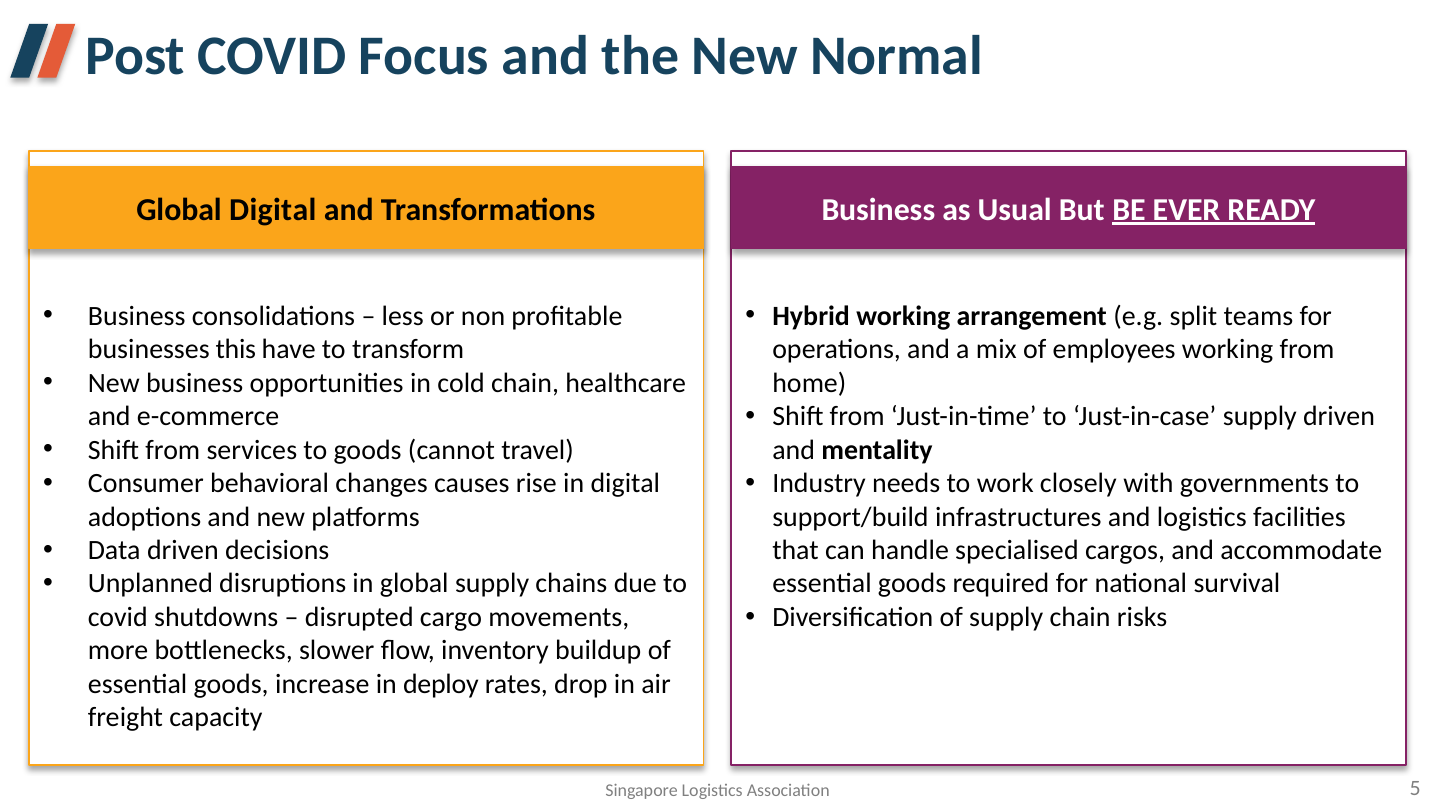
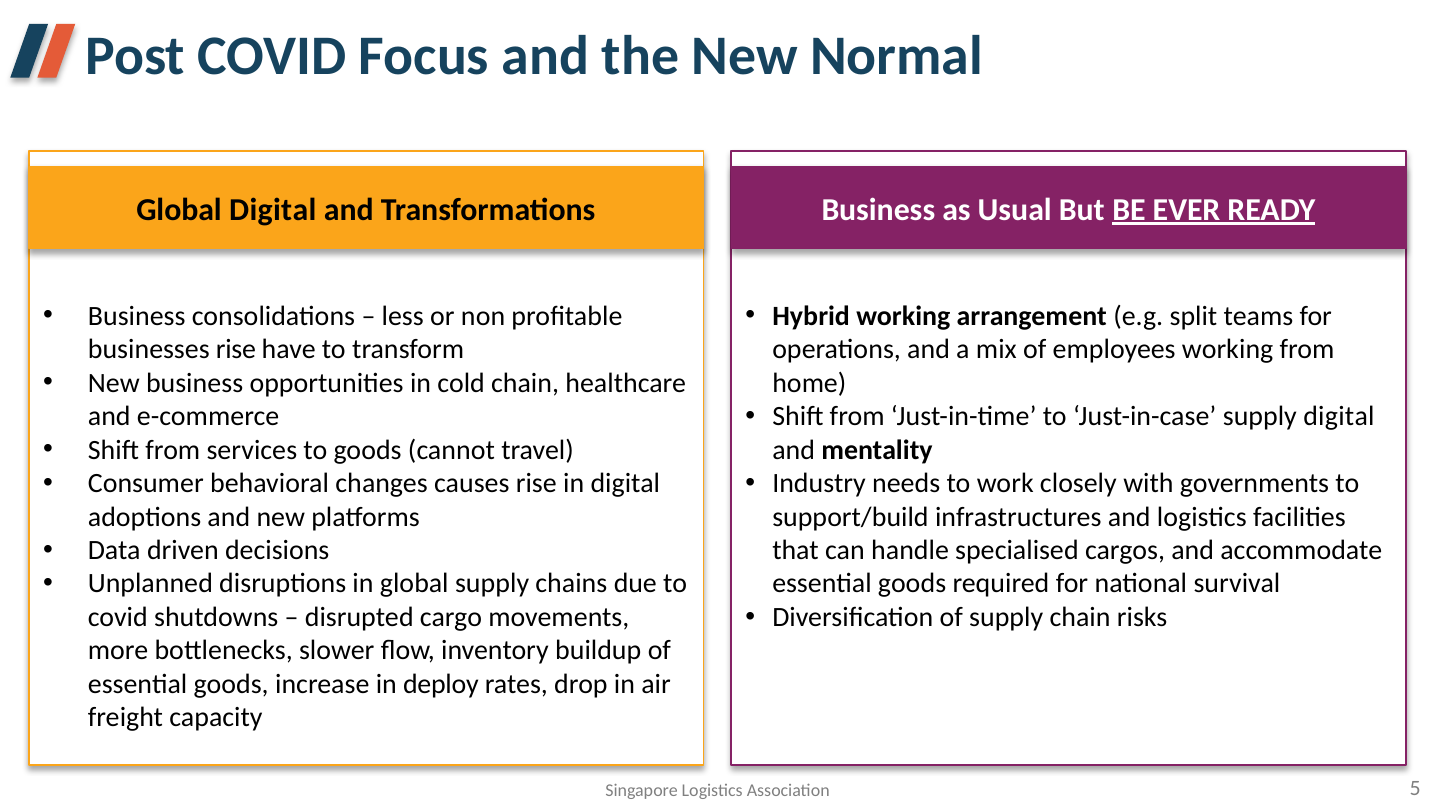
businesses this: this -> rise
supply driven: driven -> digital
